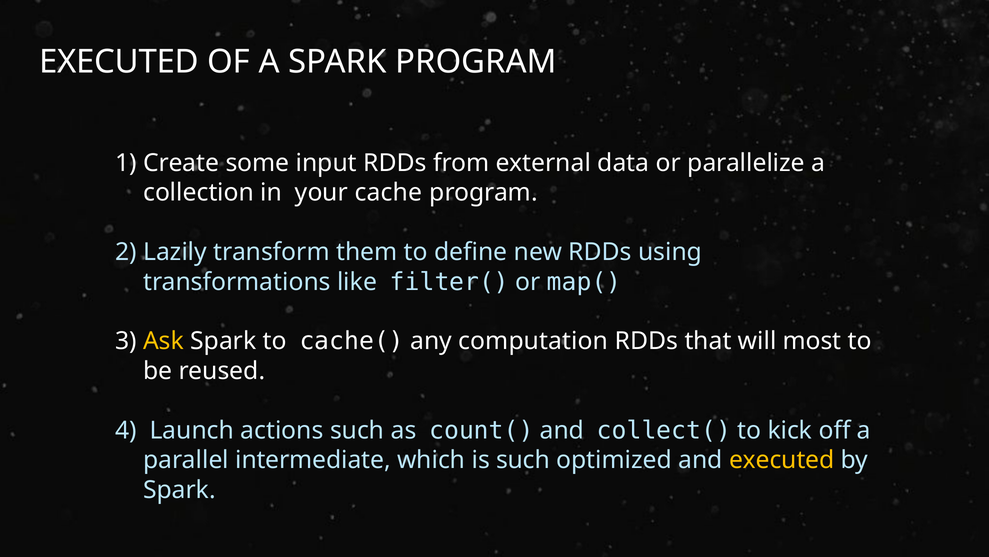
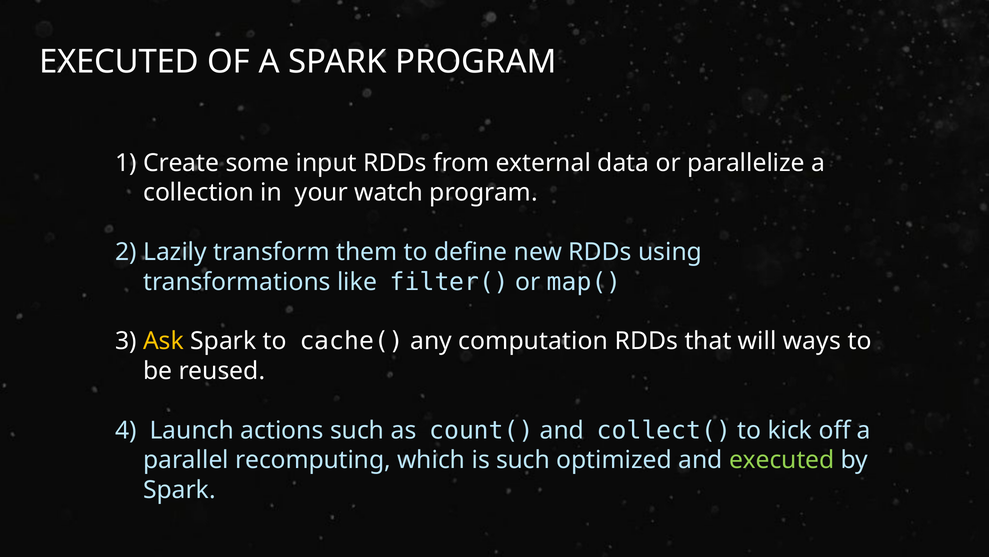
cache: cache -> watch
most: most -> ways
intermediate: intermediate -> recomputing
executed at (782, 460) colour: yellow -> light green
